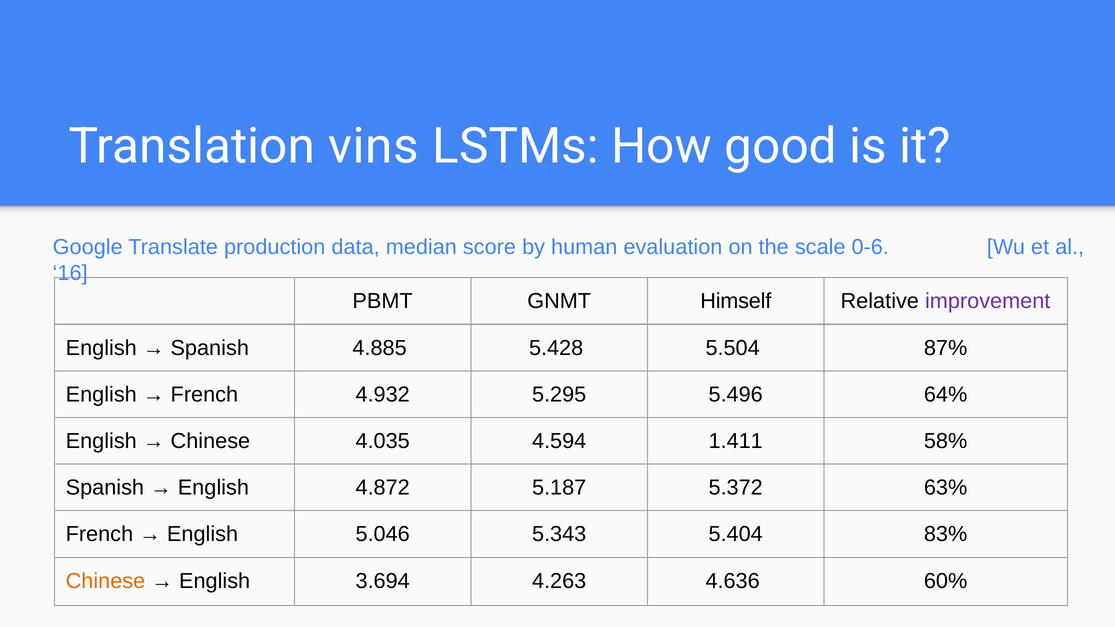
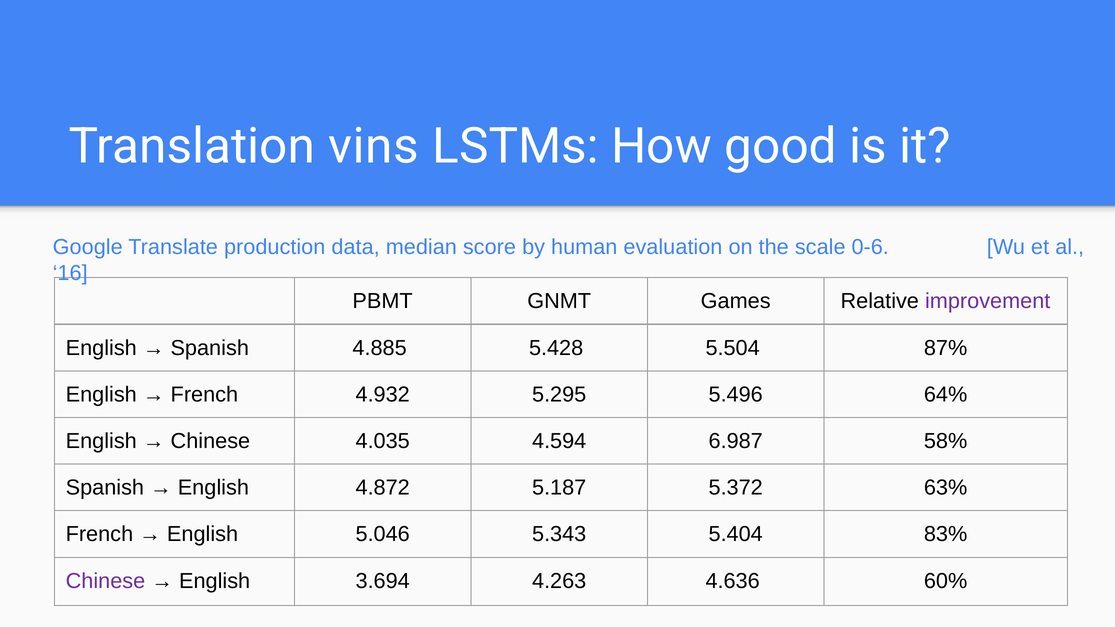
Himself: Himself -> Games
1.411: 1.411 -> 6.987
Chinese at (105, 581) colour: orange -> purple
